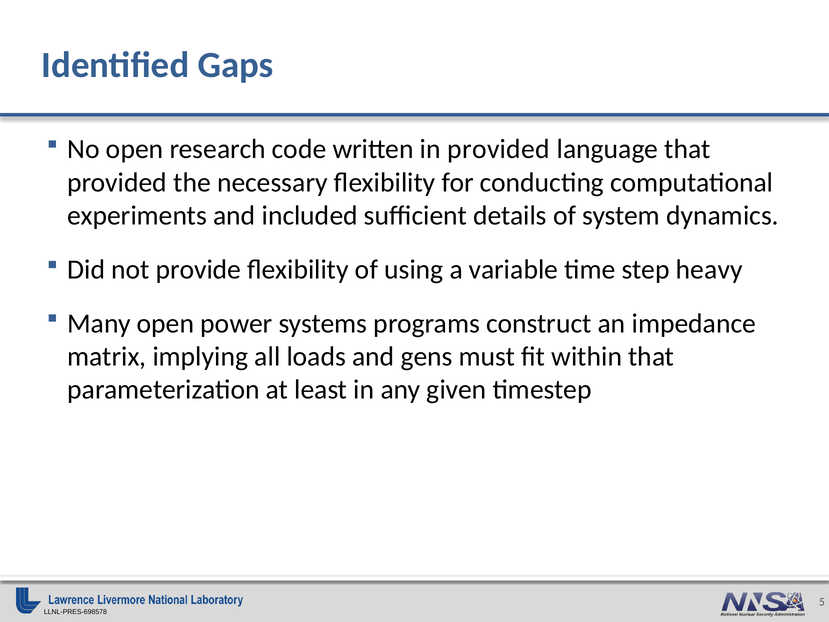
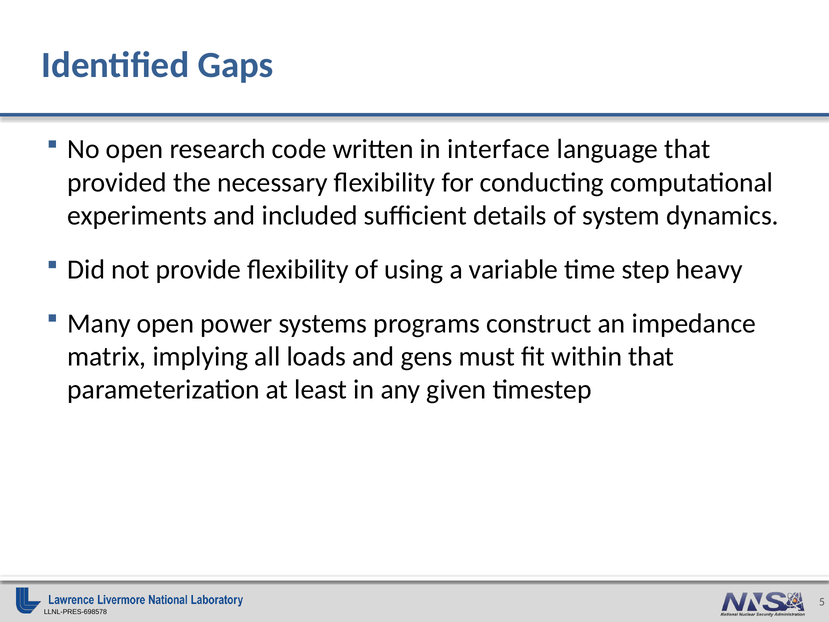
in provided: provided -> interface
